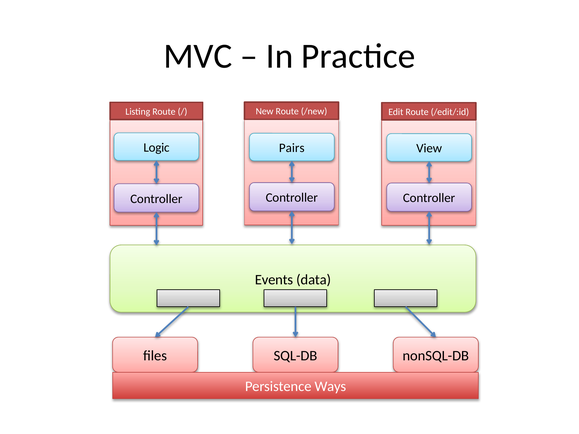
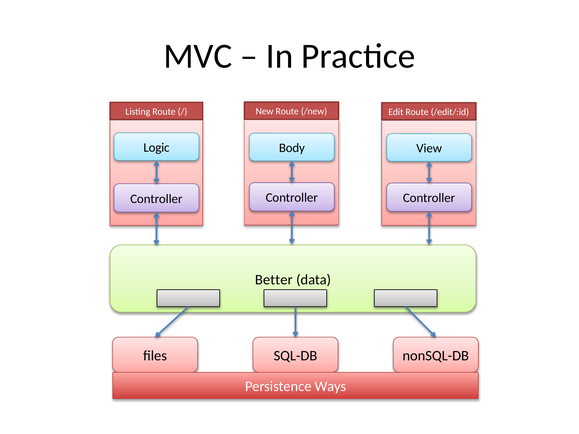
Pairs: Pairs -> Body
Events: Events -> Better
